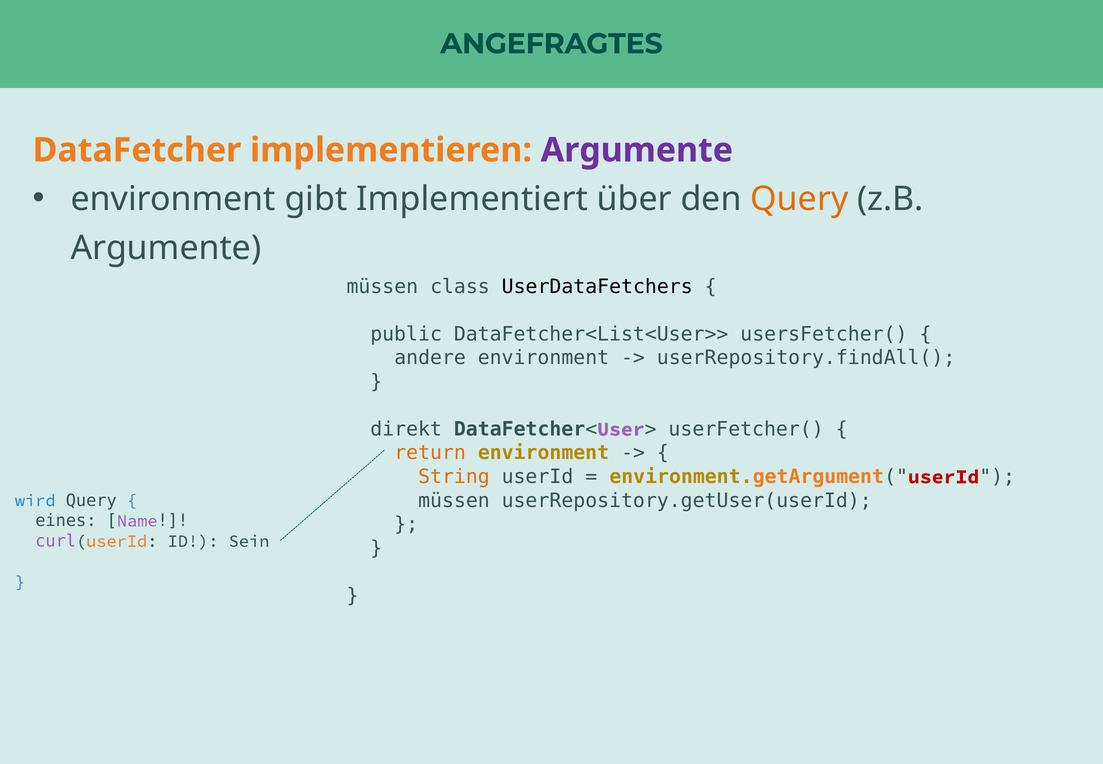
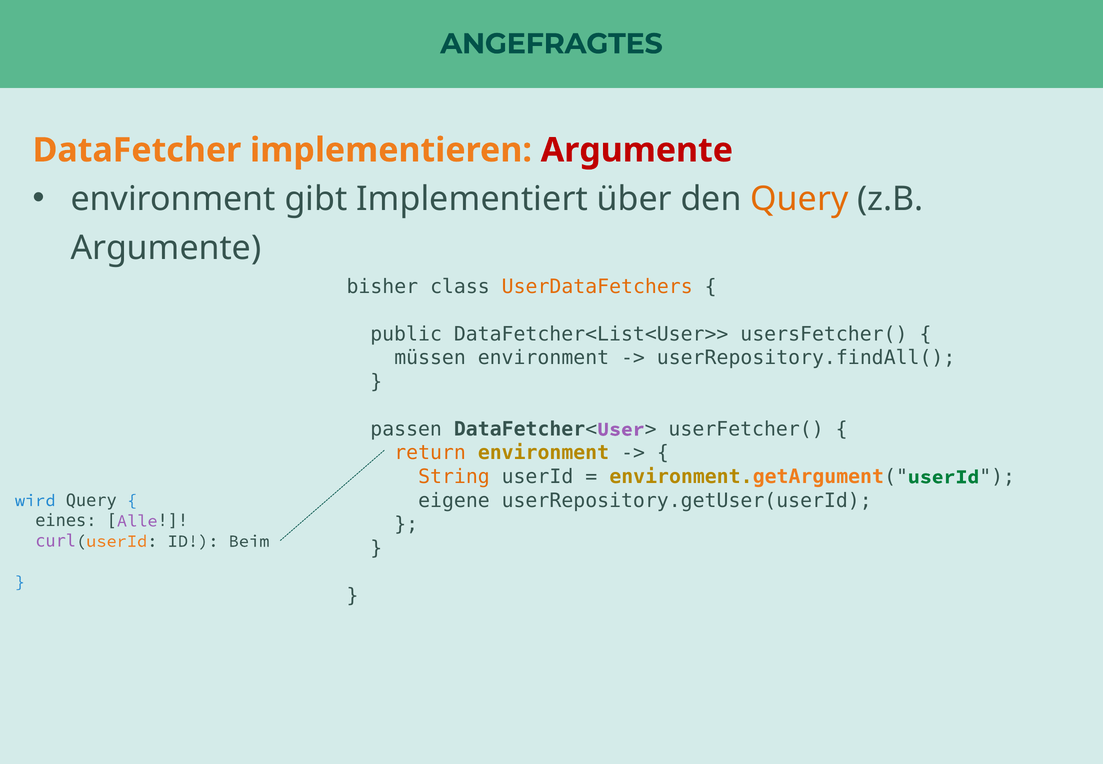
Argumente at (637, 150) colour: purple -> red
müssen at (382, 286): müssen -> bisher
UserDataFetchers colour: black -> orange
andere: andere -> müssen
direkt: direkt -> passen
userId at (944, 476) colour: red -> green
müssen at (454, 500): müssen -> eigene
Name: Name -> Alle
Sein: Sein -> Beim
